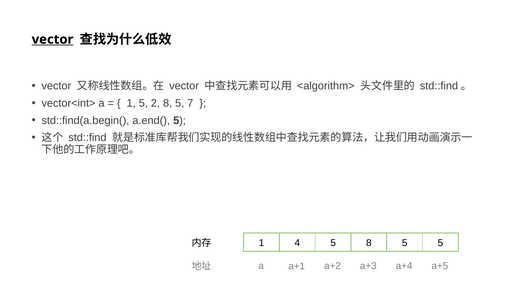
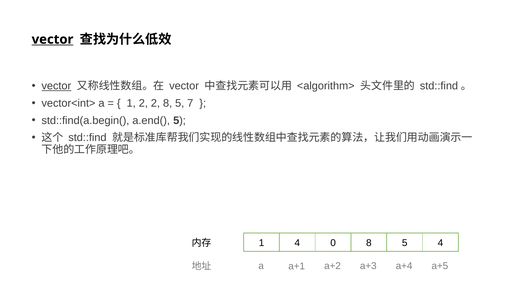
vector at (56, 86) underline: none -> present
1 5: 5 -> 2
4 5: 5 -> 0
5 5: 5 -> 4
